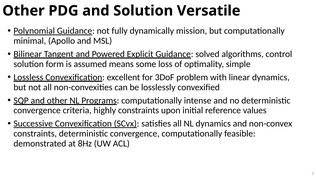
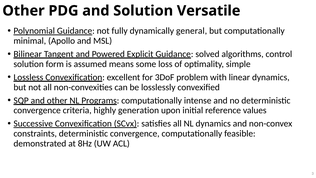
mission: mission -> general
highly constraints: constraints -> generation
